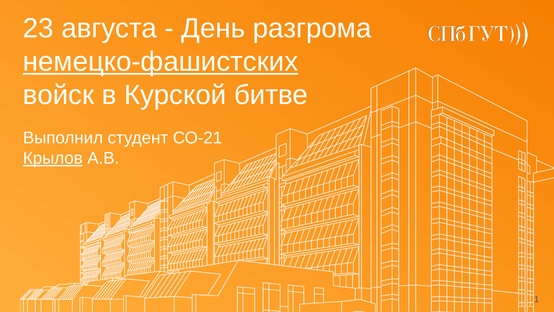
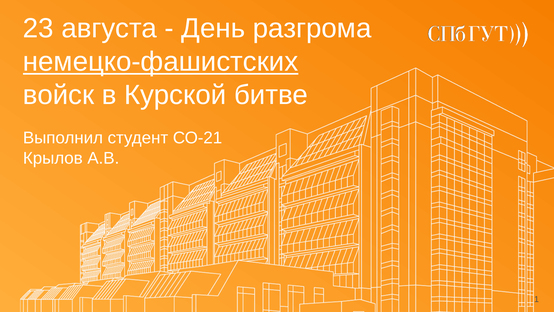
Крылов underline: present -> none
